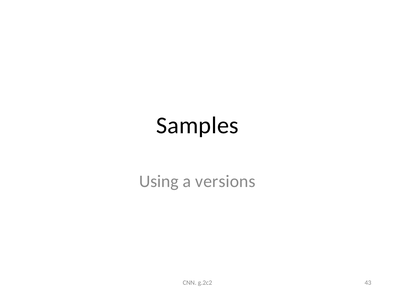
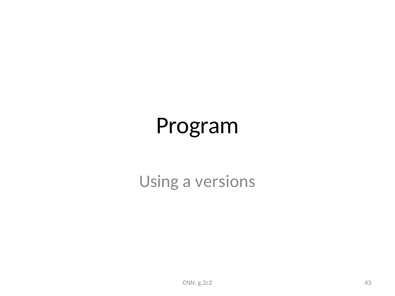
Samples: Samples -> Program
